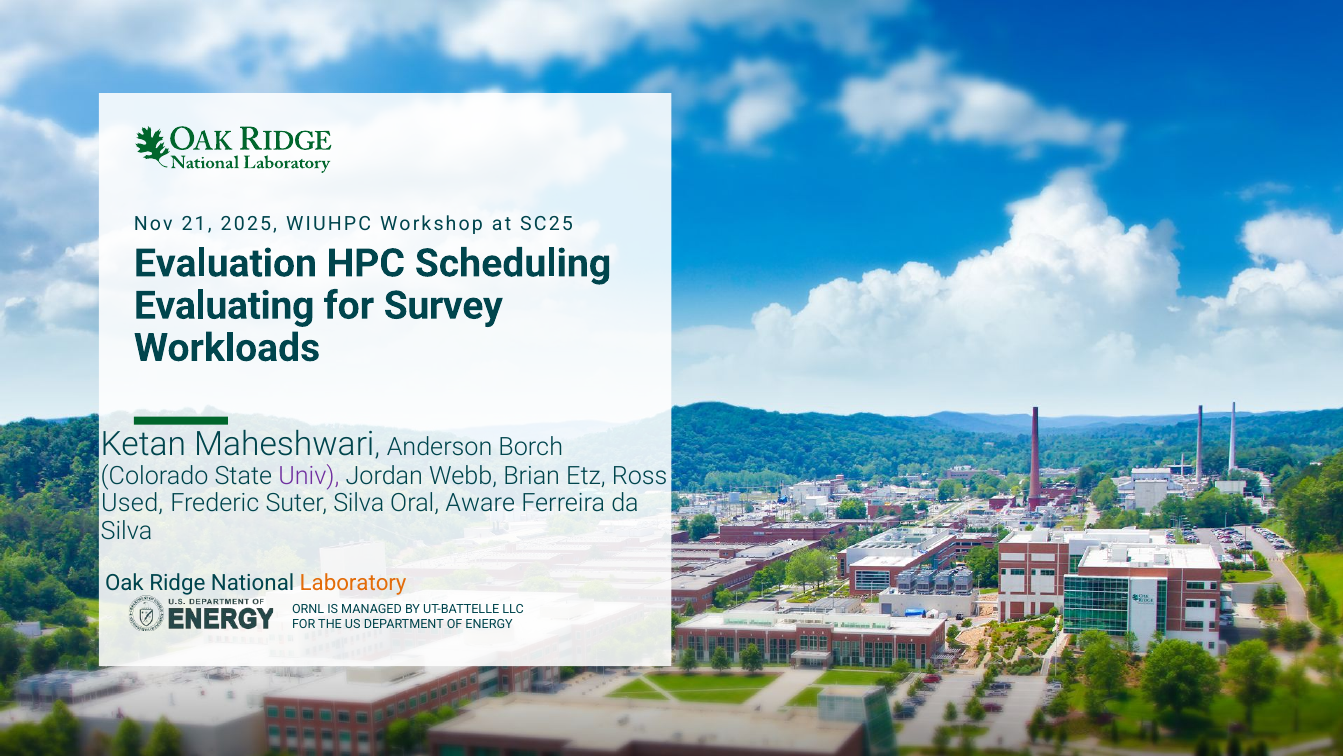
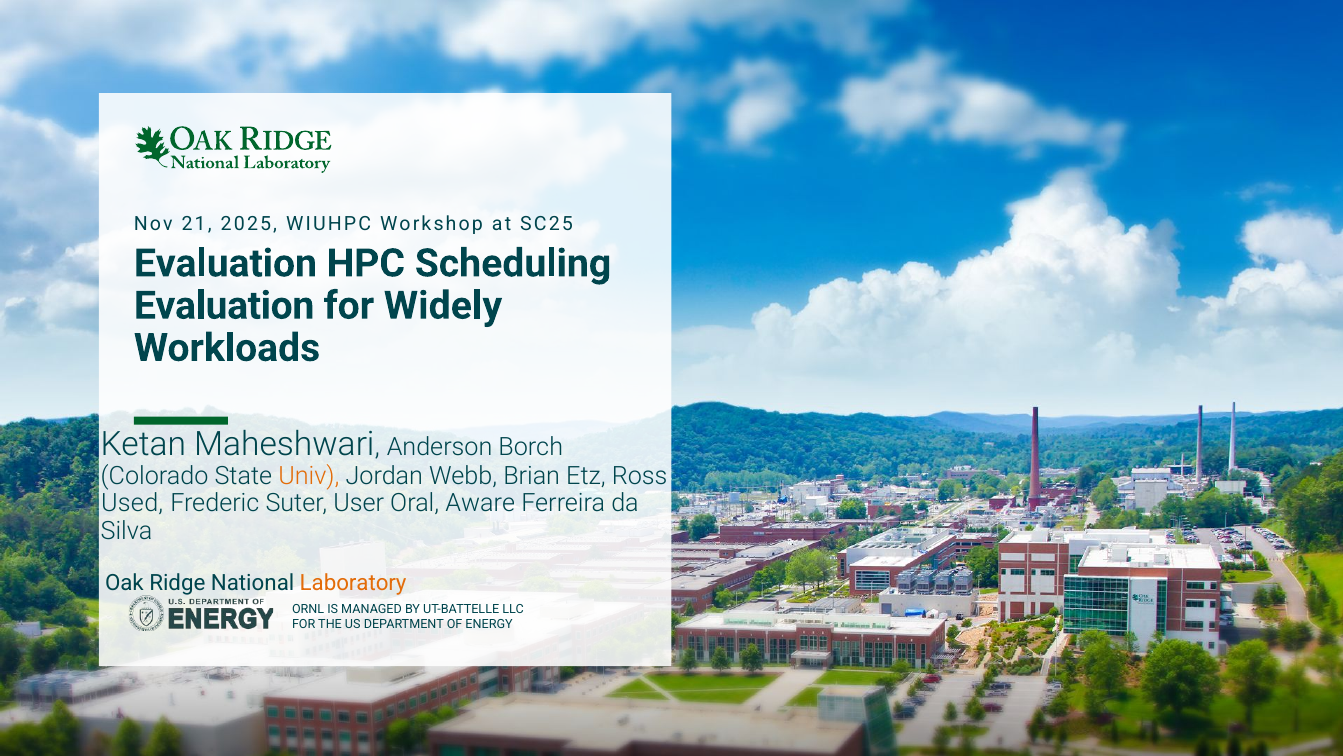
Evaluating at (224, 306): Evaluating -> Evaluation
Survey: Survey -> Widely
Univ colour: purple -> orange
Suter Silva: Silva -> User
